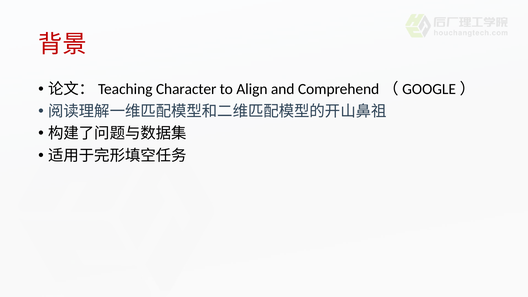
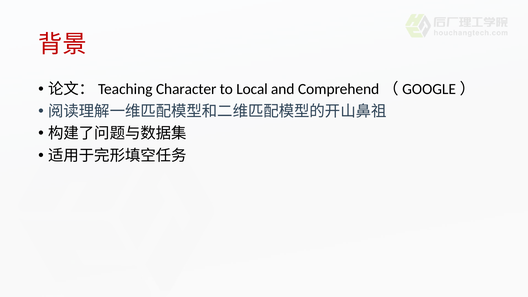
Align: Align -> Local
